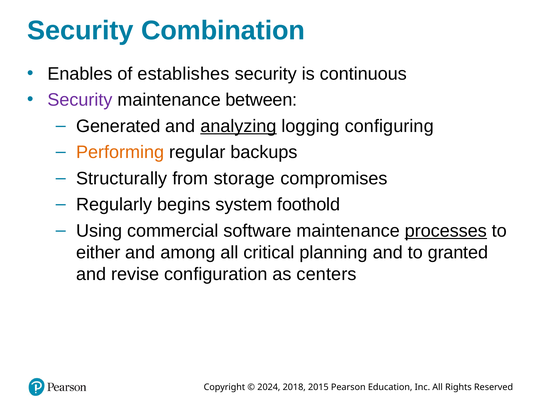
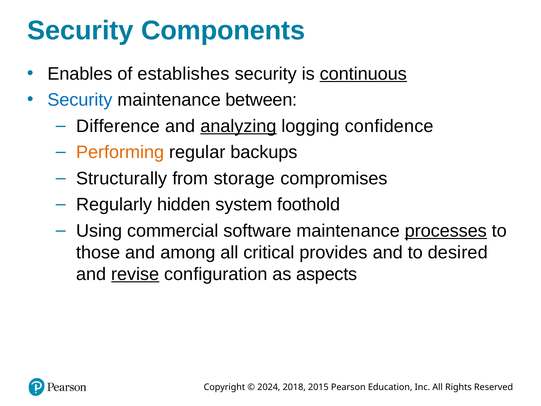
Combination: Combination -> Components
continuous underline: none -> present
Security at (80, 100) colour: purple -> blue
Generated: Generated -> Difference
configuring: configuring -> confidence
begins: begins -> hidden
either: either -> those
planning: planning -> provides
granted: granted -> desired
revise underline: none -> present
centers: centers -> aspects
